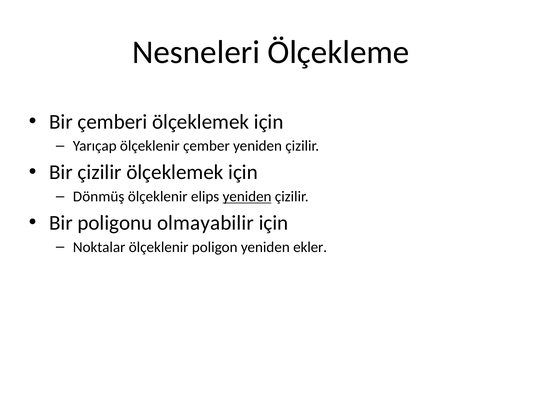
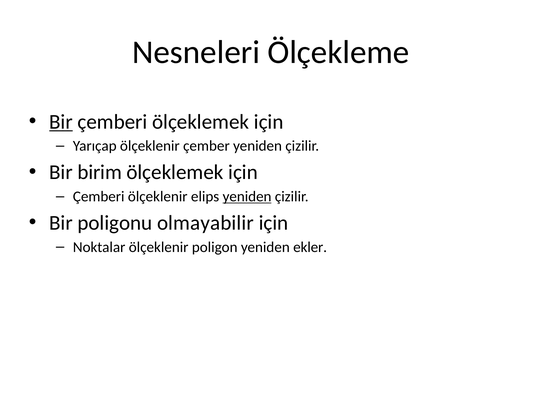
Bir at (61, 122) underline: none -> present
Bir çizilir: çizilir -> birim
Dönmüş at (99, 197): Dönmüş -> Çemberi
